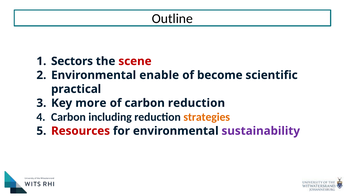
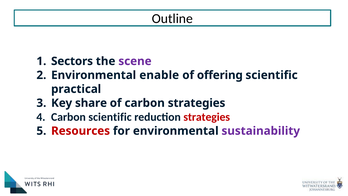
scene colour: red -> purple
become: become -> offering
more: more -> share
carbon reduction: reduction -> strategies
Carbon including: including -> scientific
strategies at (207, 117) colour: orange -> red
